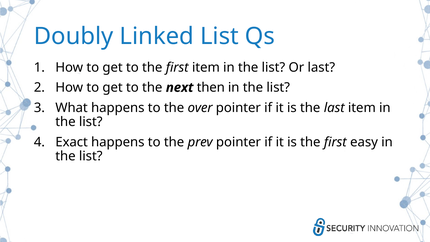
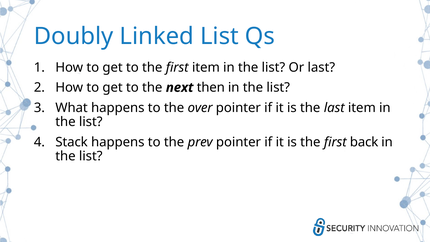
Exact: Exact -> Stack
easy: easy -> back
